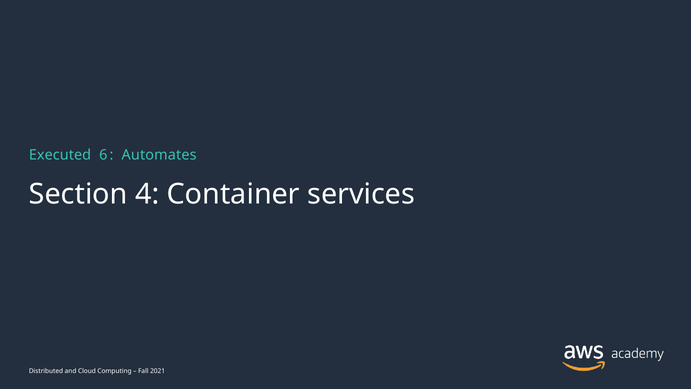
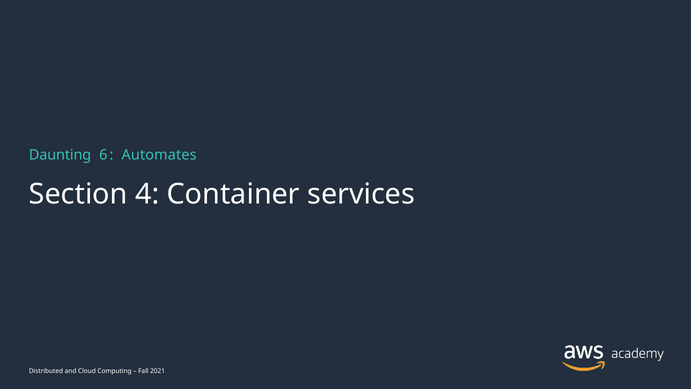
Executed: Executed -> Daunting
